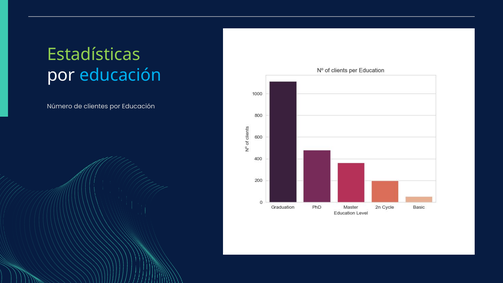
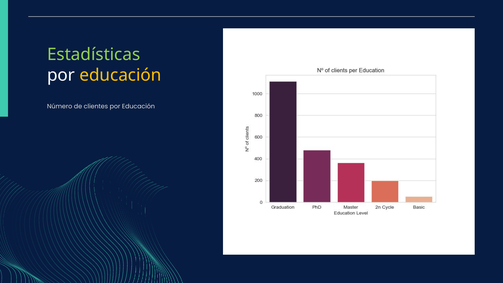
educación at (120, 75) colour: light blue -> yellow
